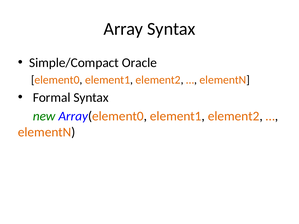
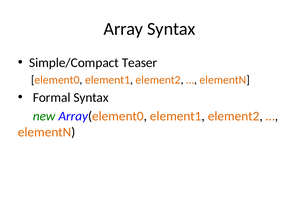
Oracle: Oracle -> Teaser
